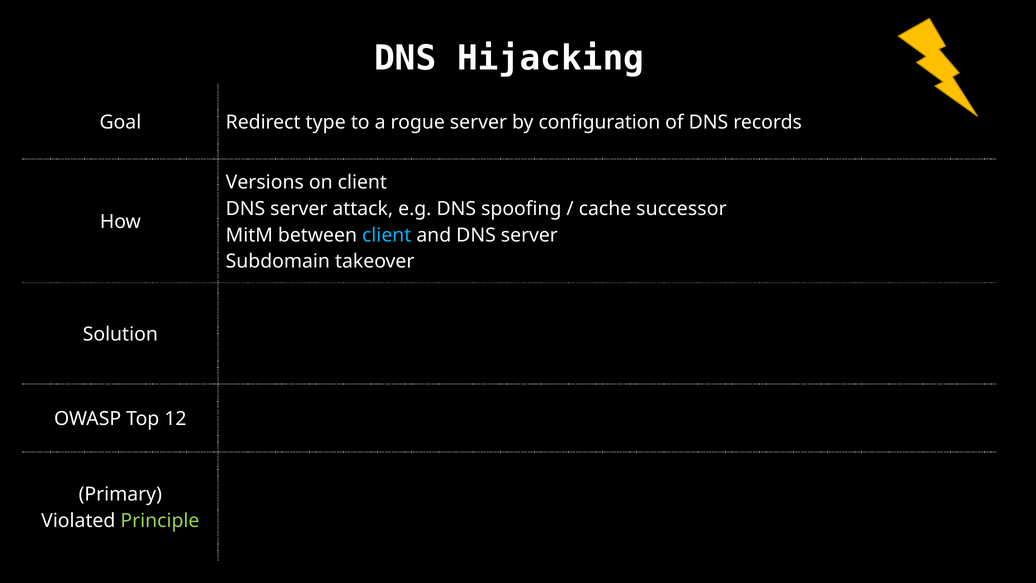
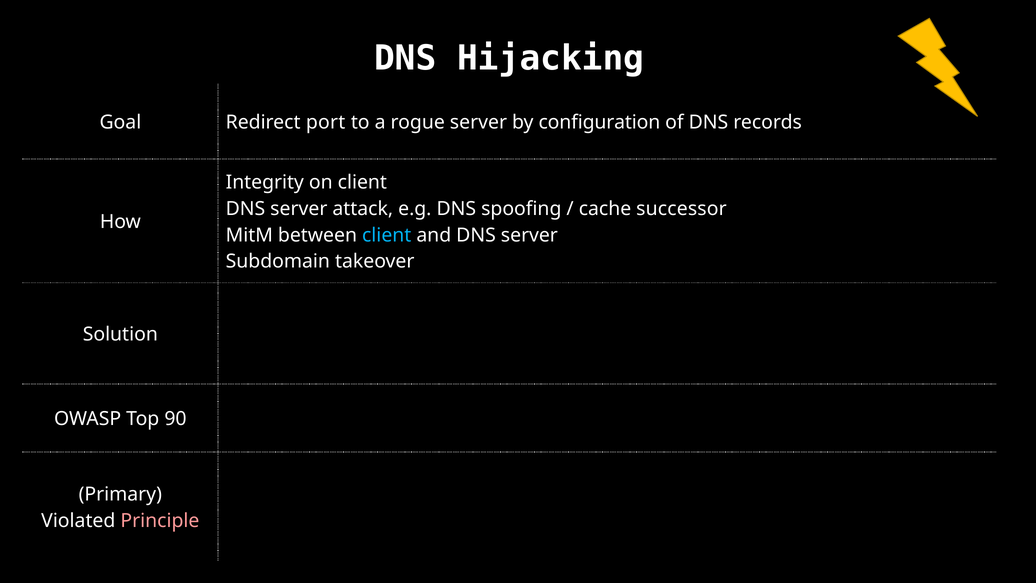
type: type -> port
Versions: Versions -> Integrity
12: 12 -> 90
Principle colour: light green -> pink
